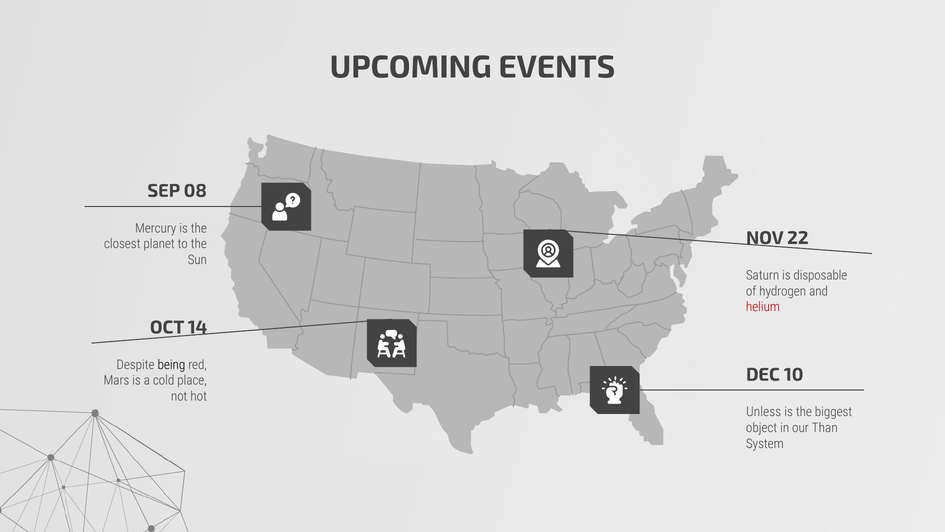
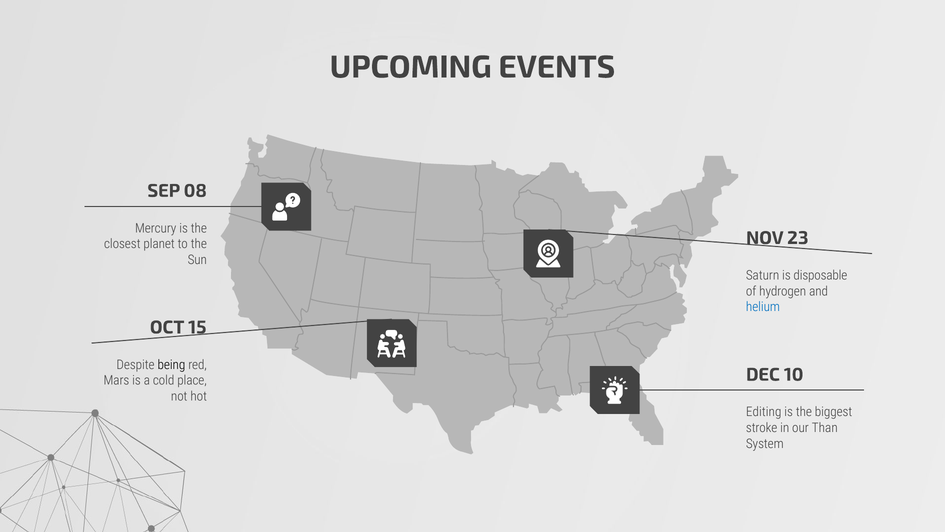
22: 22 -> 23
helium colour: red -> blue
14: 14 -> 15
Unless: Unless -> Editing
object: object -> stroke
